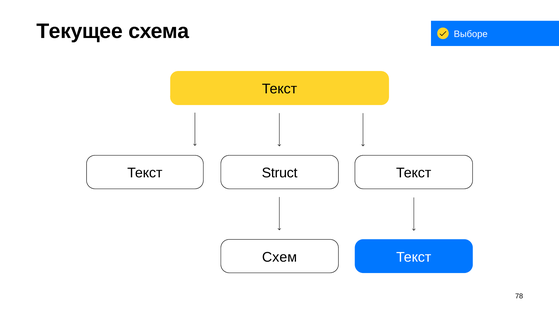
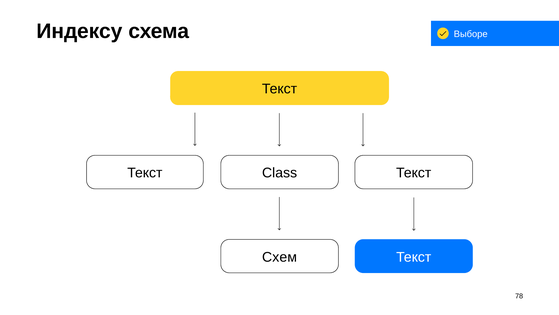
Текущее: Текущее -> Индексу
Struct: Struct -> Class
